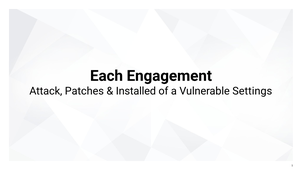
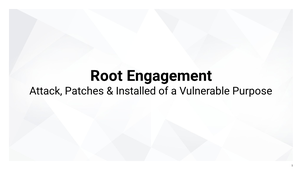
Each: Each -> Root
Settings: Settings -> Purpose
